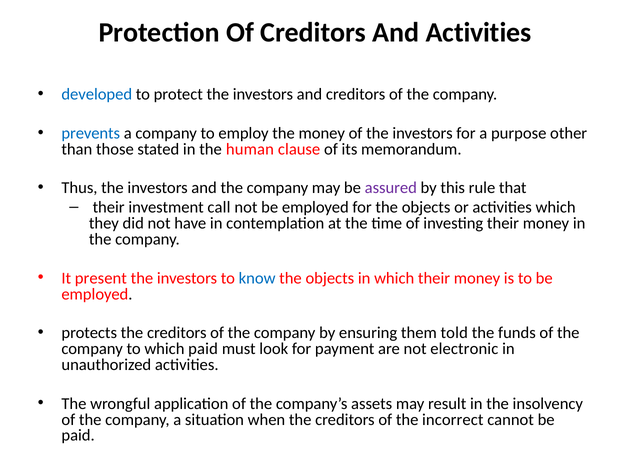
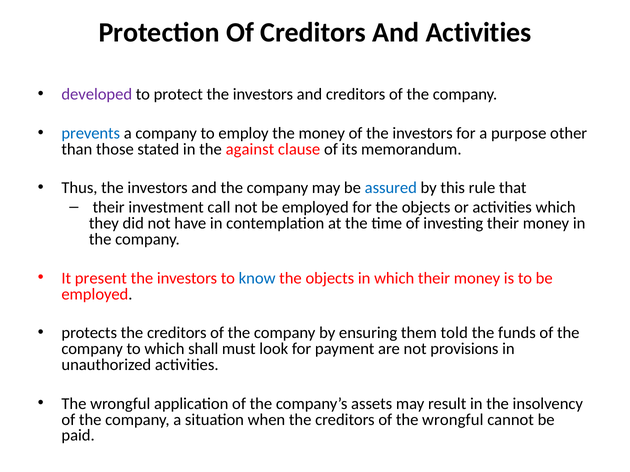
developed colour: blue -> purple
human: human -> against
assured colour: purple -> blue
which paid: paid -> shall
electronic: electronic -> provisions
of the incorrect: incorrect -> wrongful
